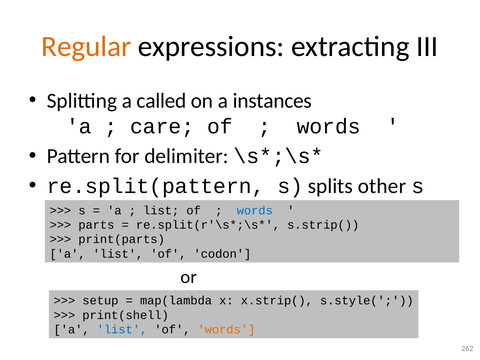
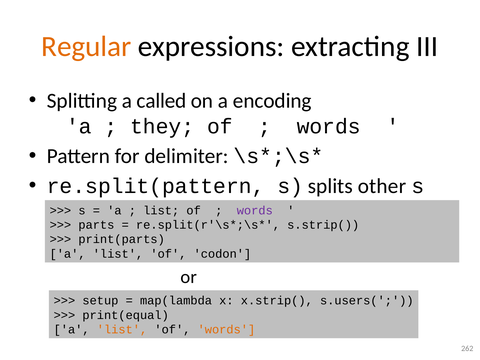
instances: instances -> encoding
care: care -> they
words at (255, 211) colour: blue -> purple
s.style(: s.style( -> s.users(
print(shell: print(shell -> print(equal
list at (122, 329) colour: blue -> orange
